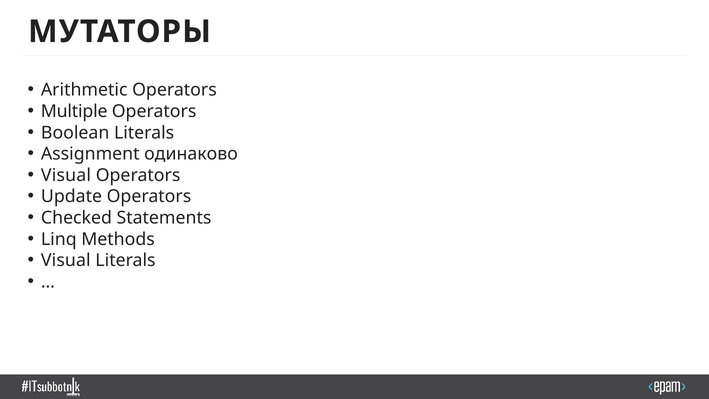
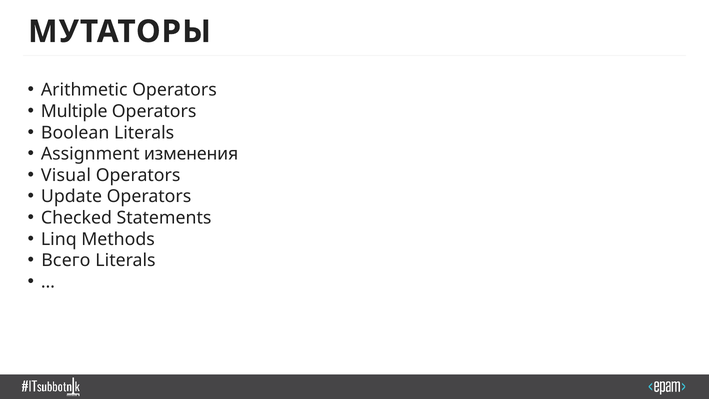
одинаково: одинаково -> изменения
Visual at (66, 260): Visual -> Всего
